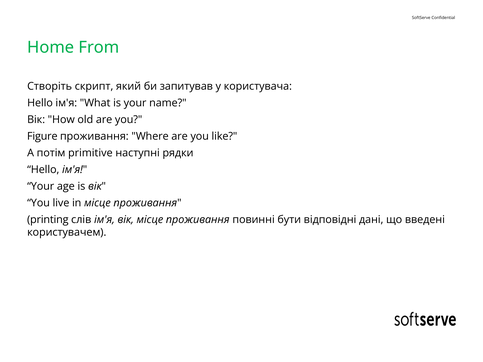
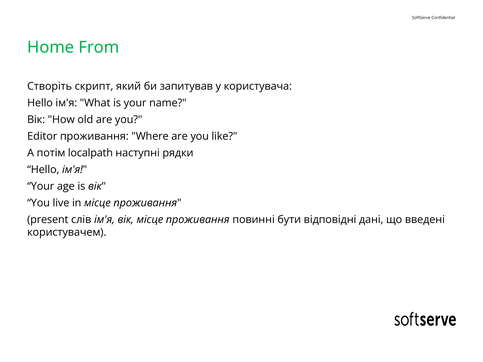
Figure: Figure -> Editor
primitive: primitive -> localpath
printing: printing -> present
